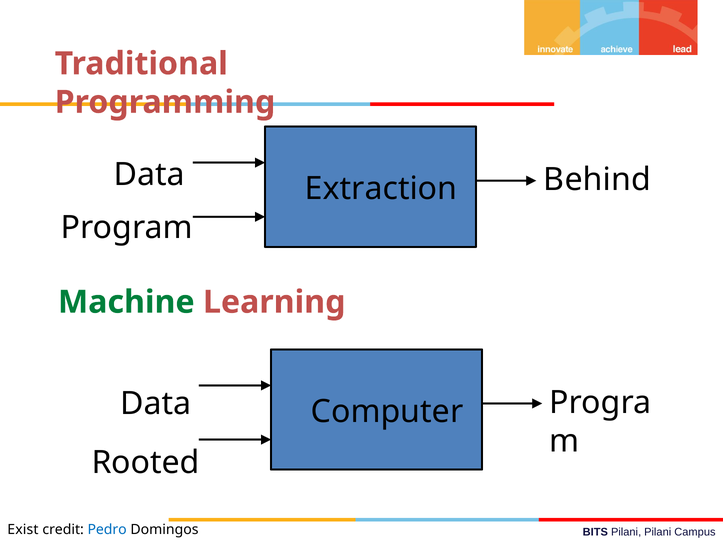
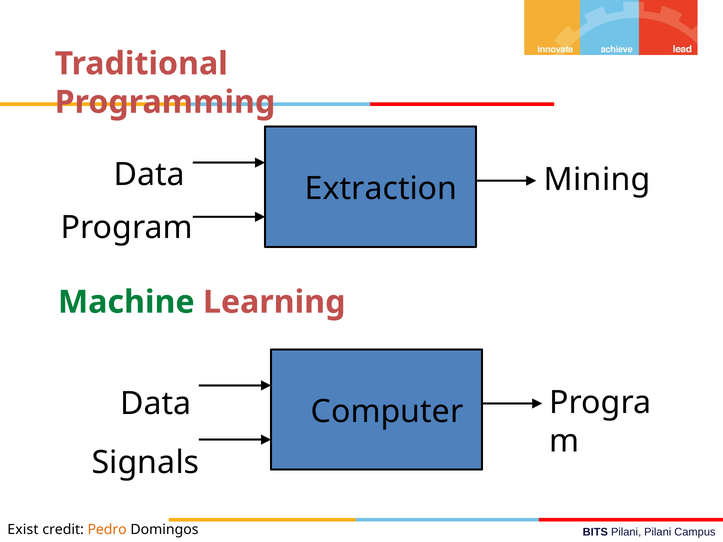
Behind: Behind -> Mining
Rooted: Rooted -> Signals
Pedro colour: blue -> orange
